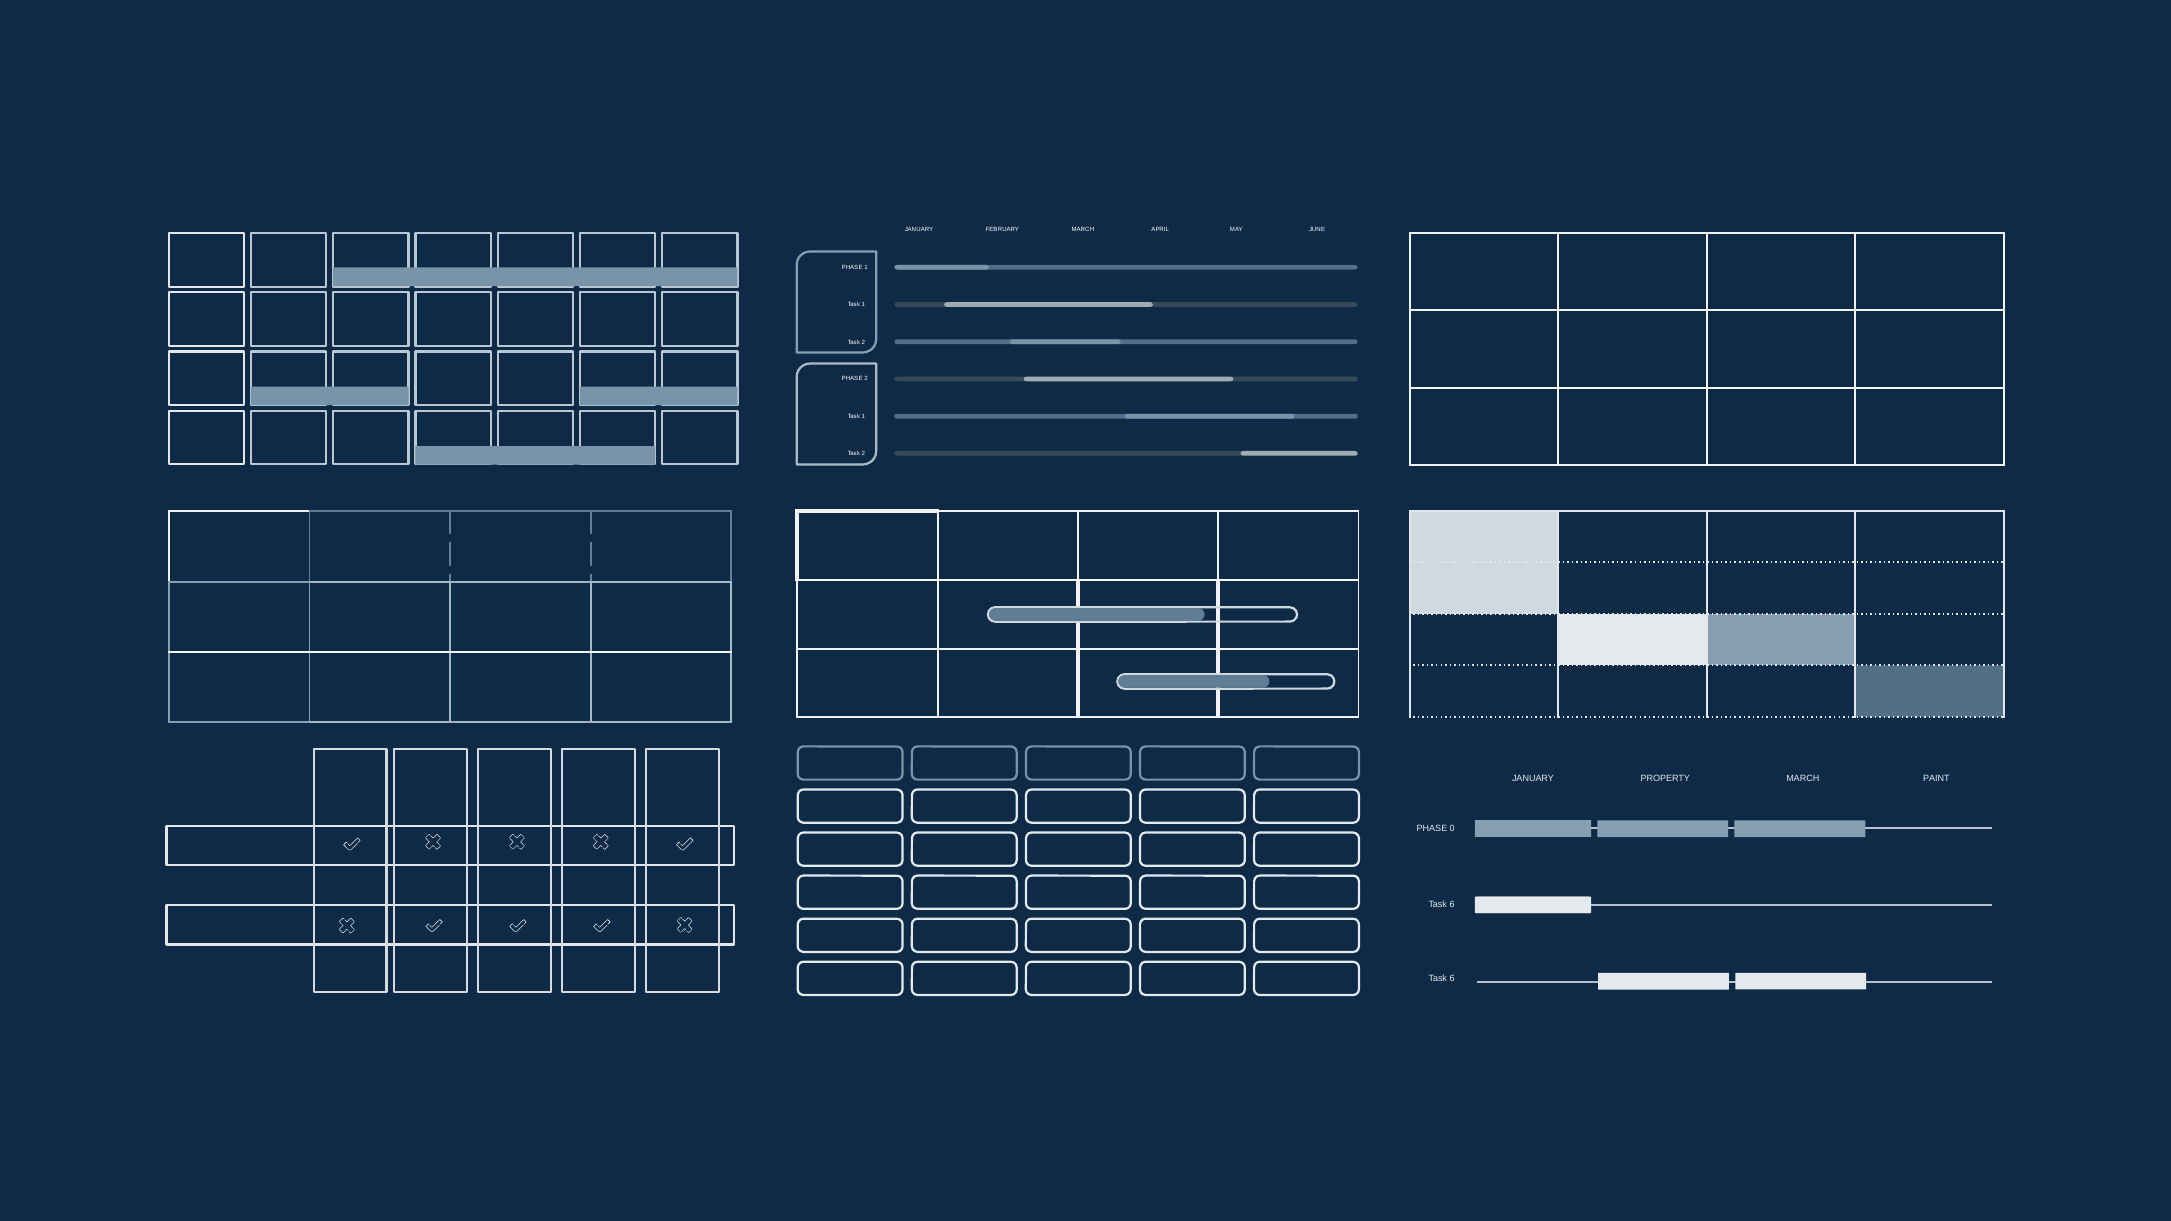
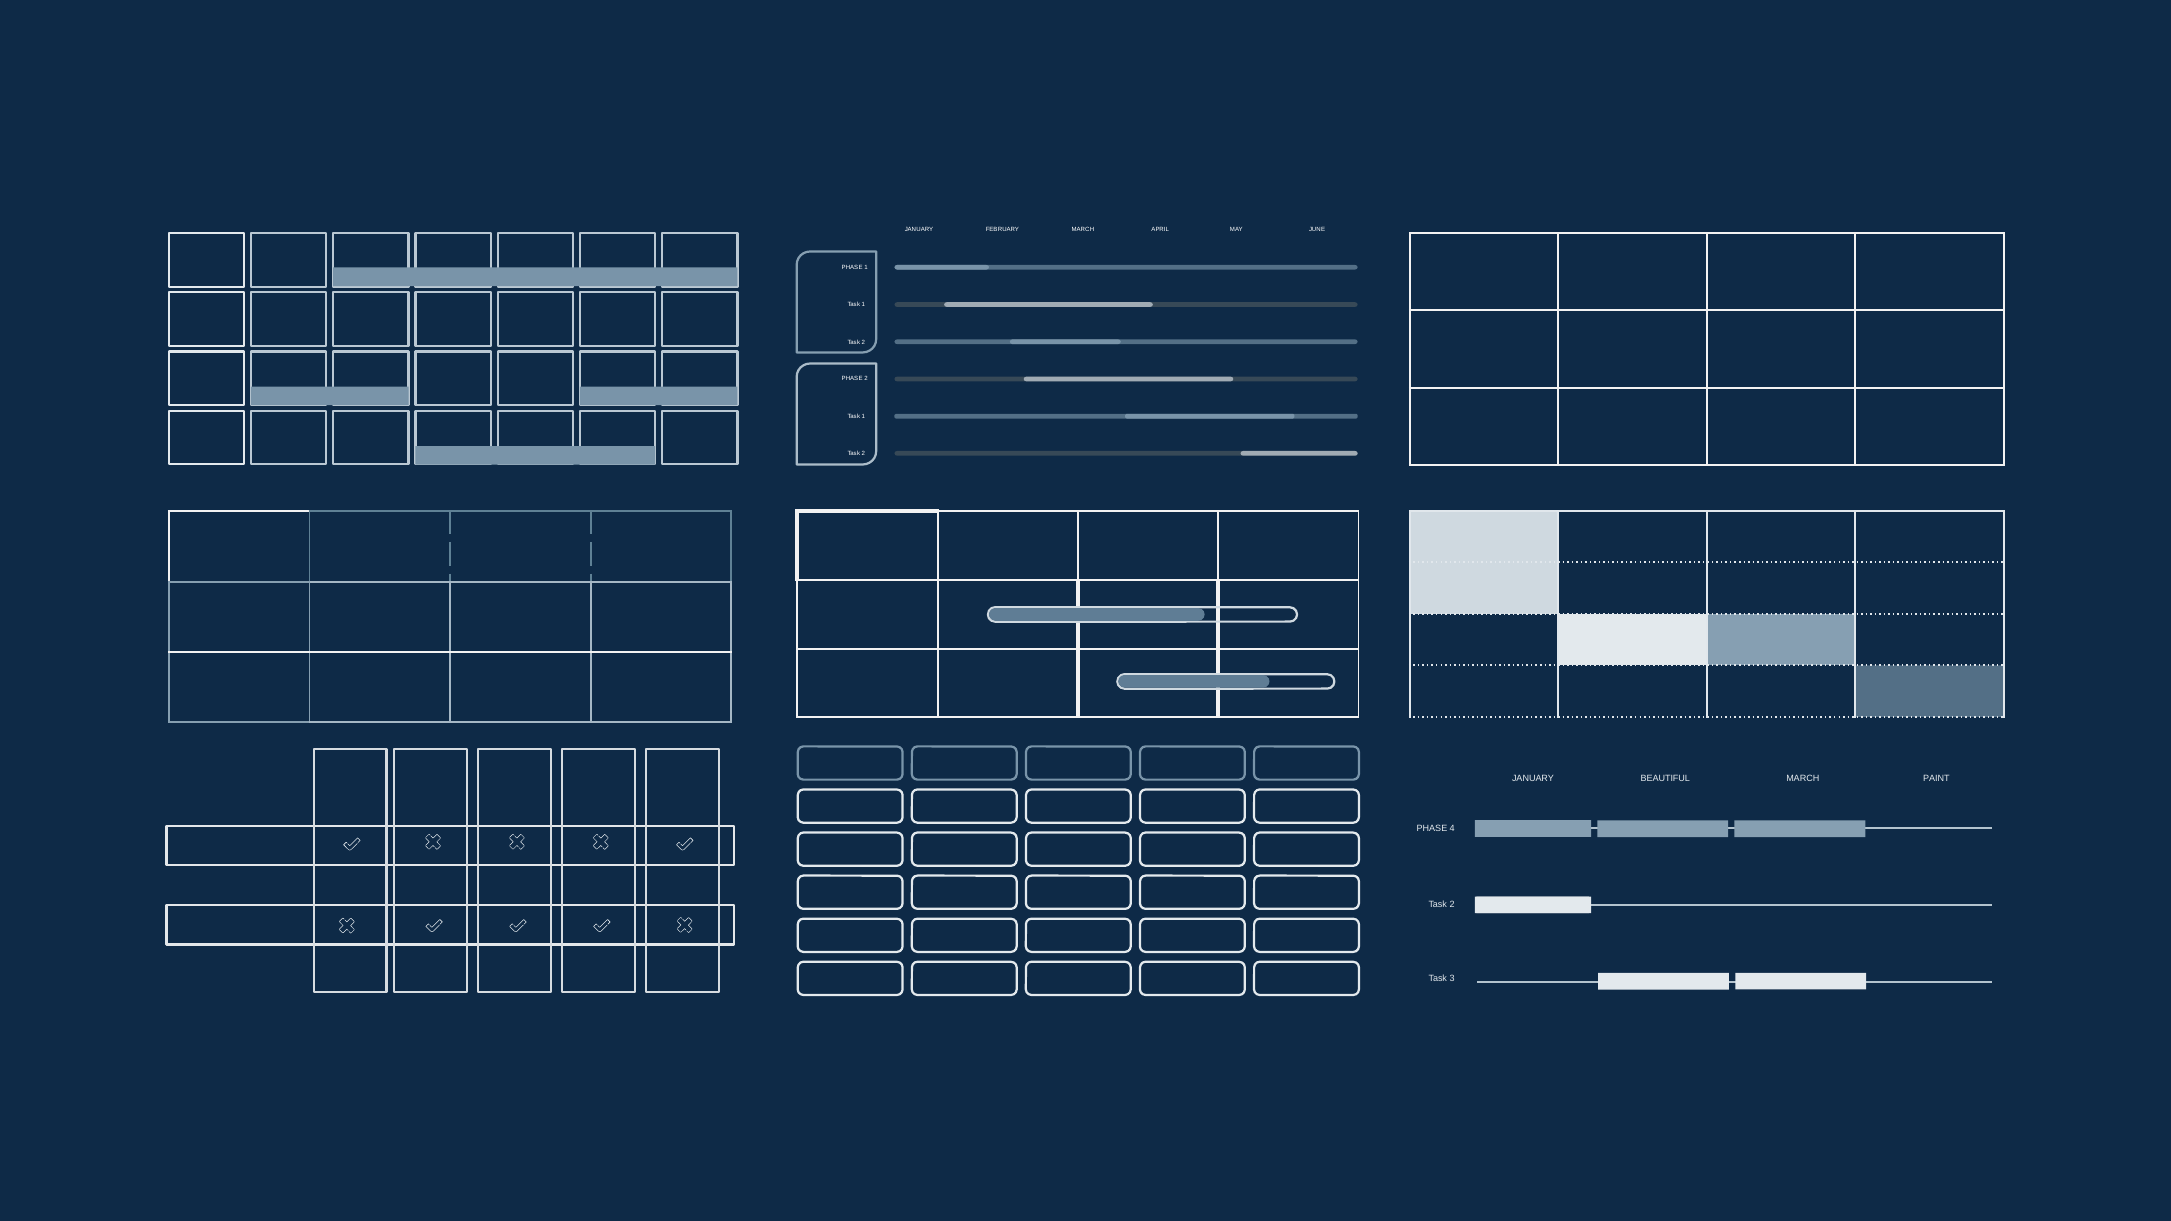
PROPERTY: PROPERTY -> BEAUTIFUL
0: 0 -> 4
6 at (1452, 904): 6 -> 2
6 at (1452, 979): 6 -> 3
